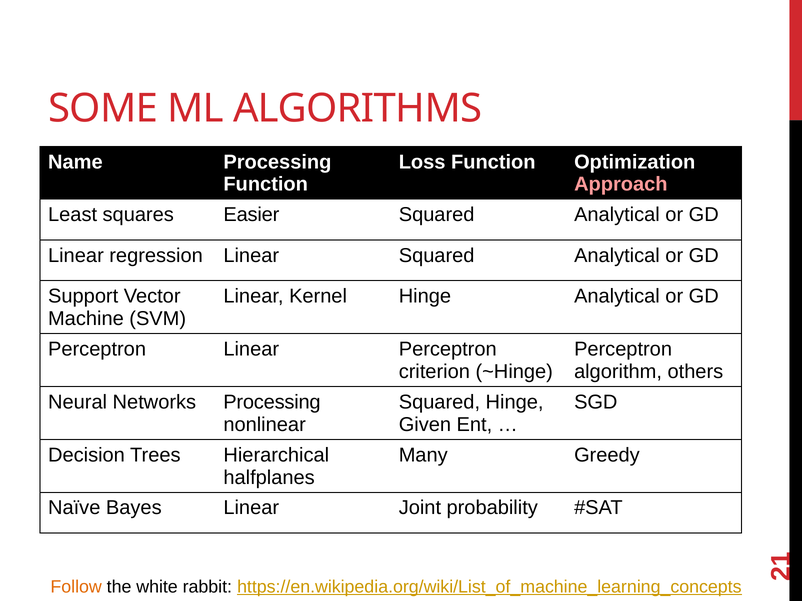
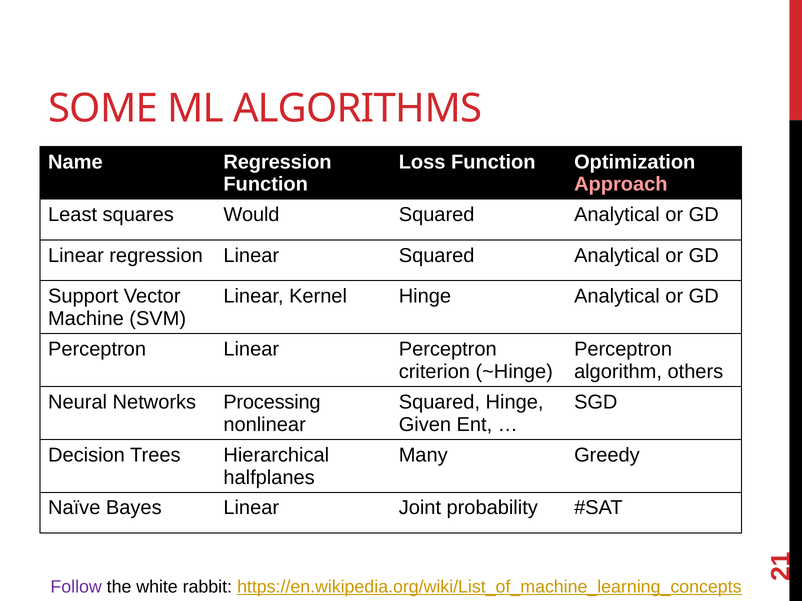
Name Processing: Processing -> Regression
Easier: Easier -> Would
Follow colour: orange -> purple
